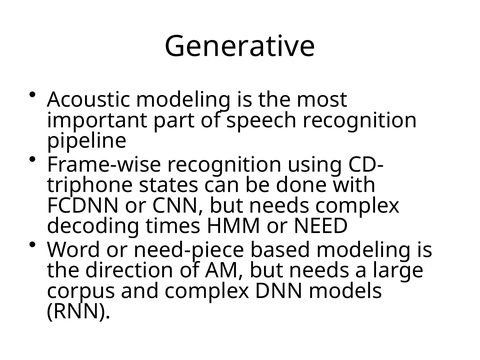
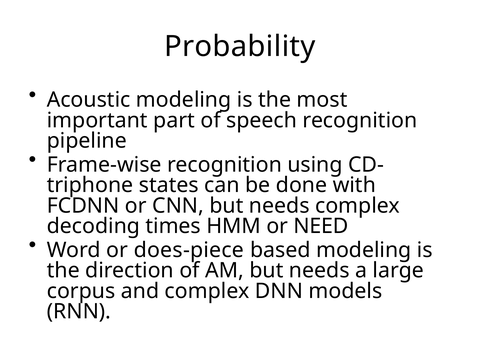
Generative: Generative -> Probability
need-piece: need-piece -> does-piece
